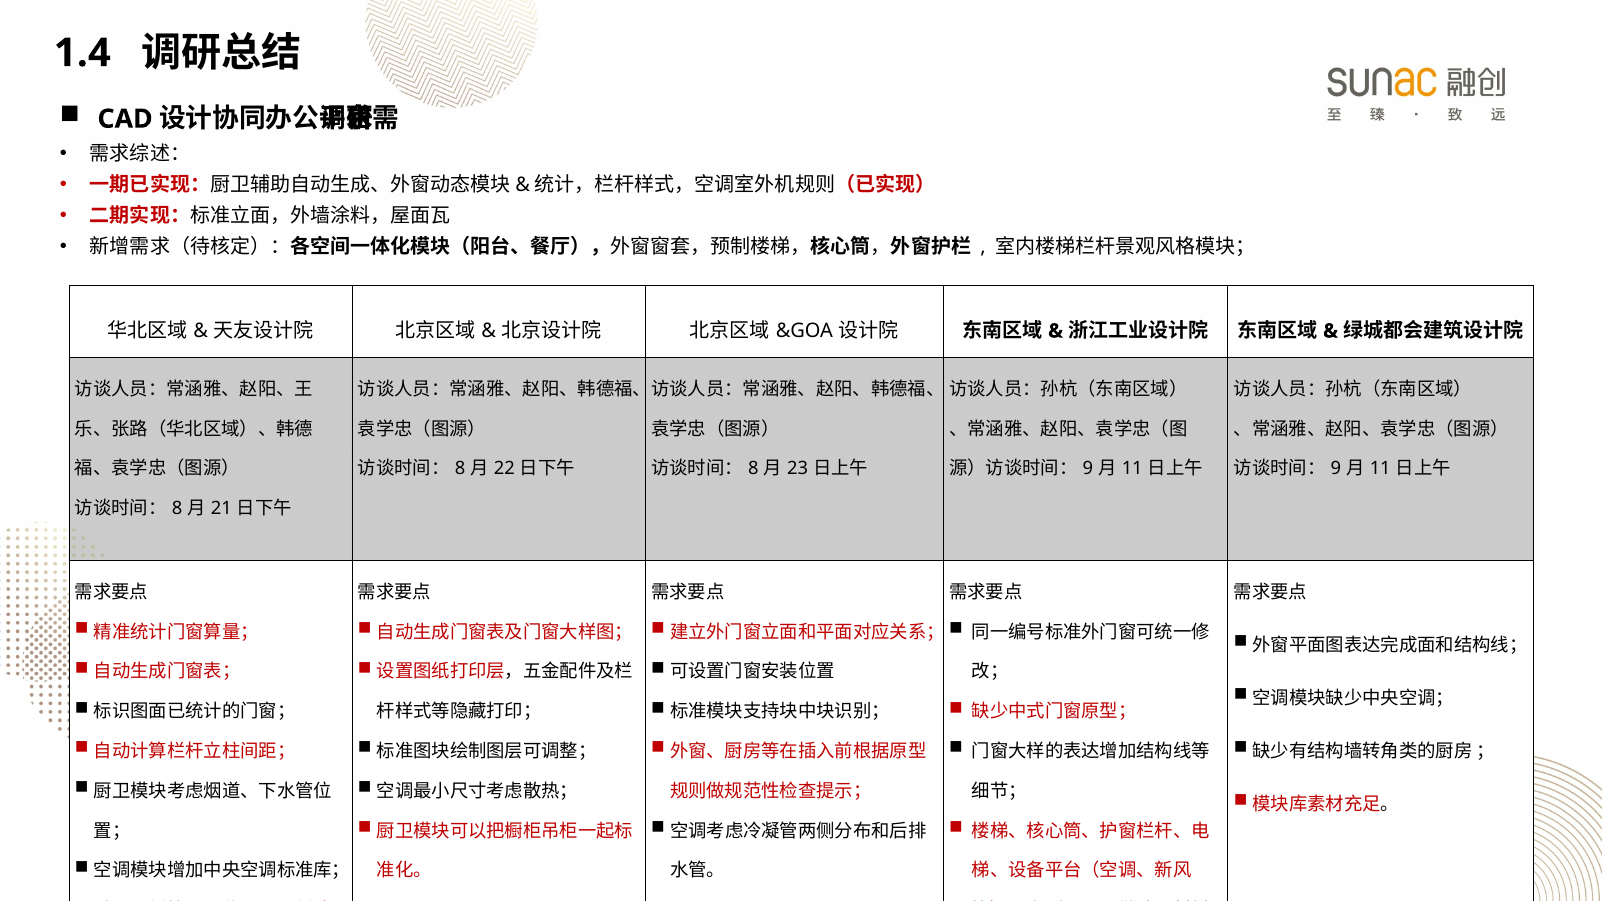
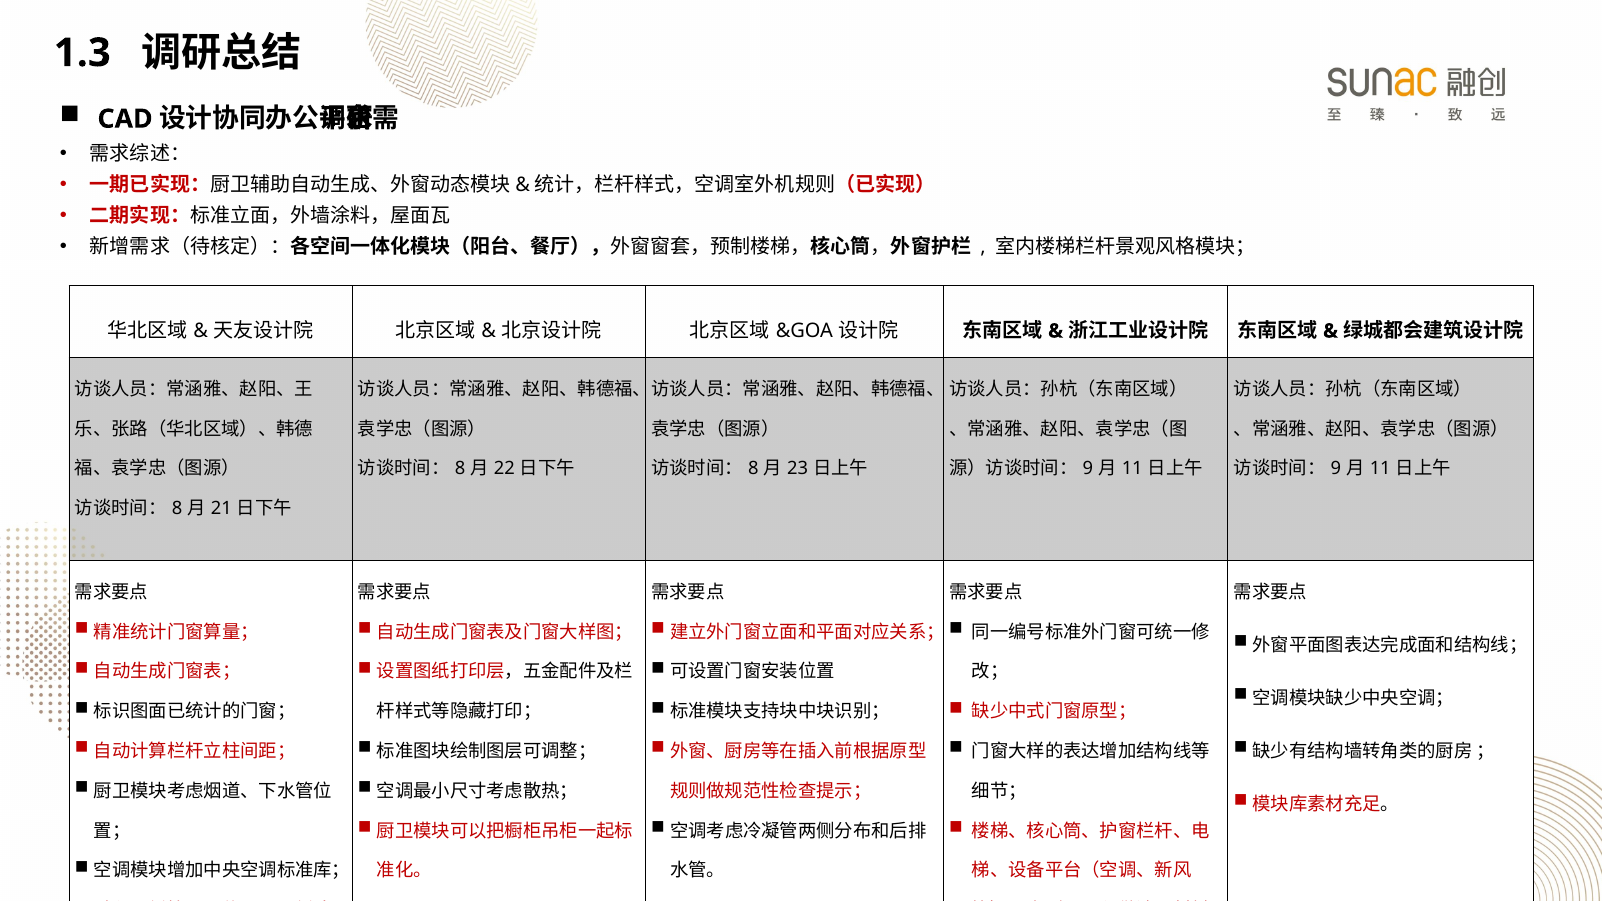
1.4: 1.4 -> 1.3
